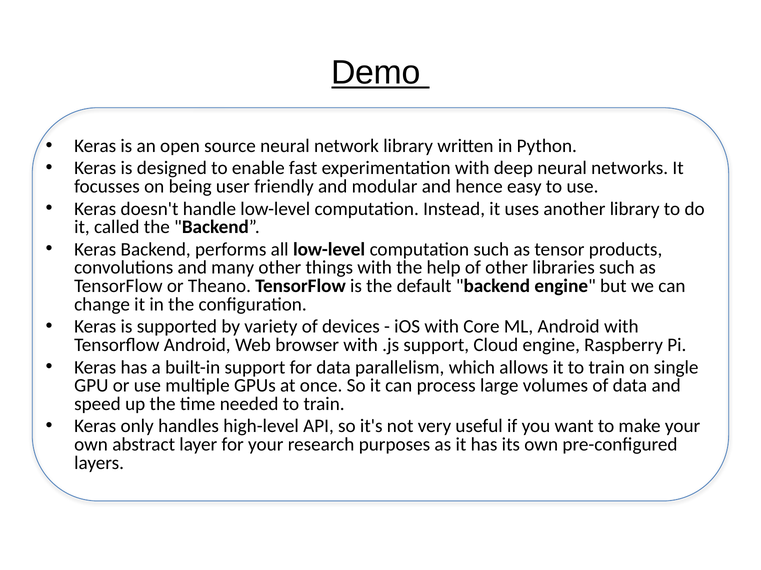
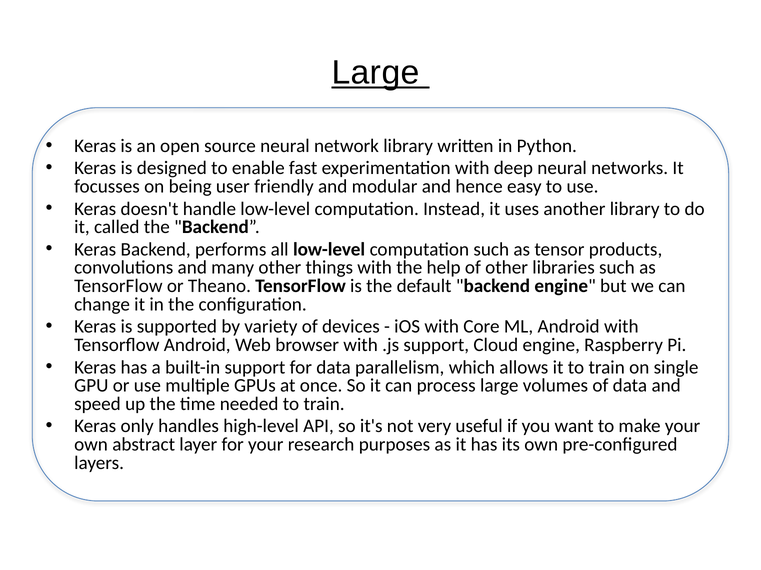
Demo at (376, 73): Demo -> Large
